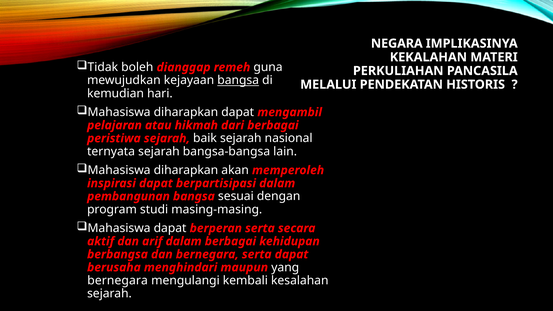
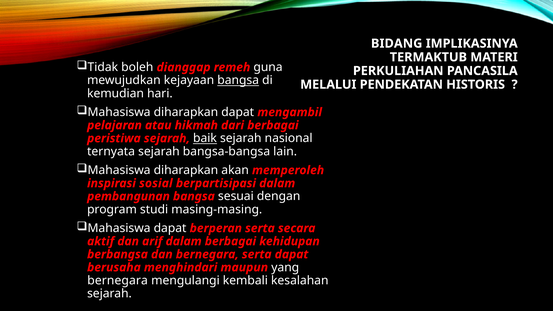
NEGARA: NEGARA -> BIDANG
KEKALAHAN: KEKALAHAN -> TERMAKTUB
baik underline: none -> present
inspirasi dapat: dapat -> sosial
